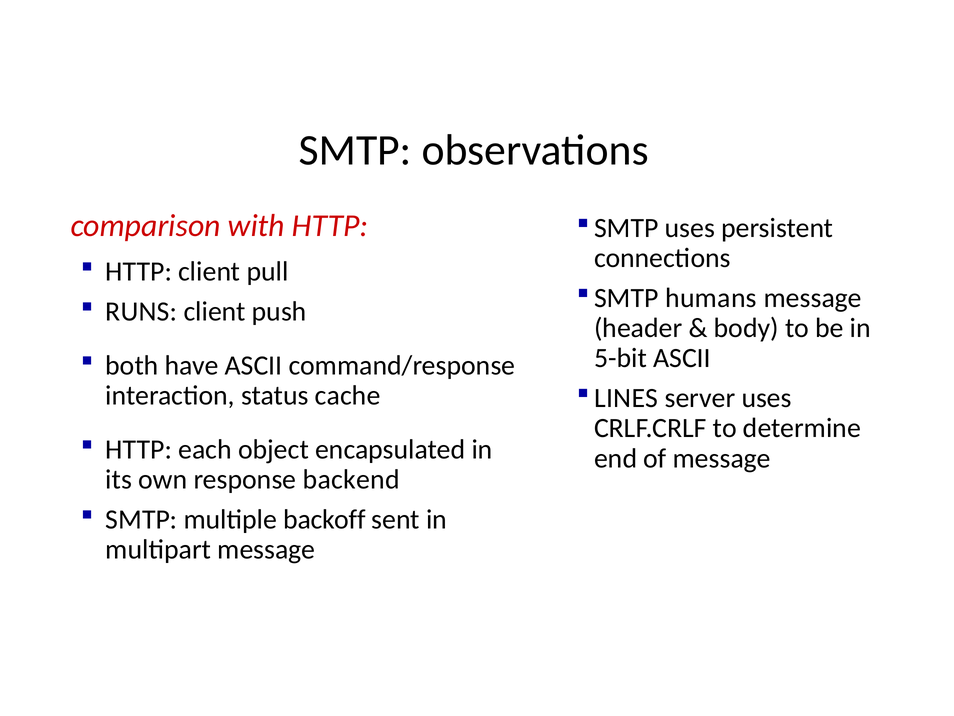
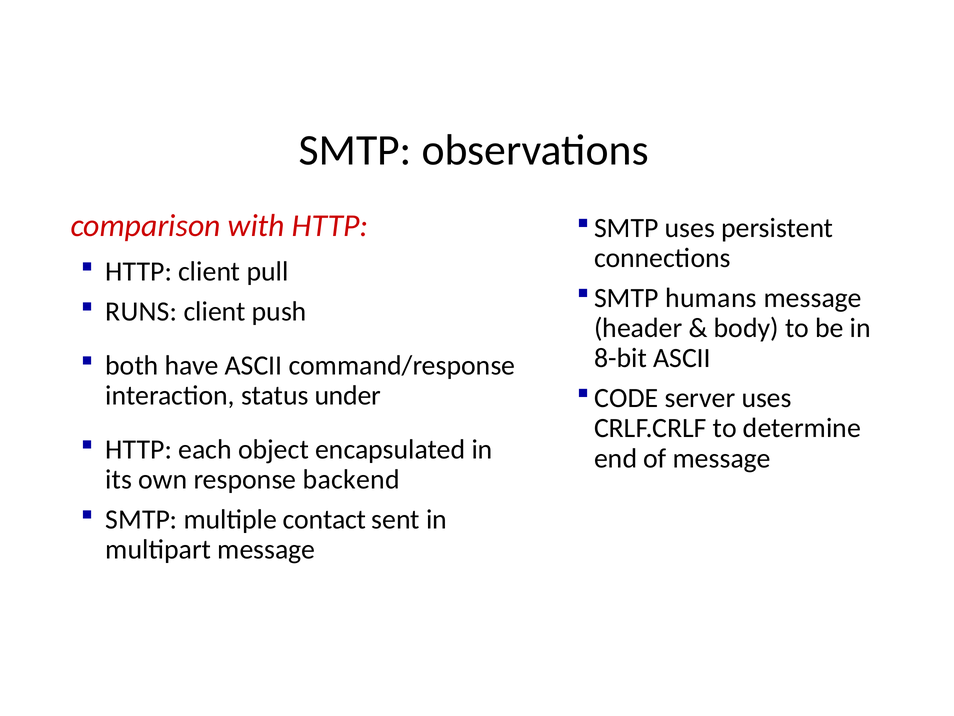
5-bit: 5-bit -> 8-bit
LINES: LINES -> CODE
cache: cache -> under
backoff: backoff -> contact
